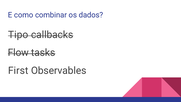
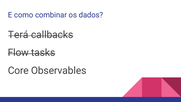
Tipo: Tipo -> Terá
First: First -> Core
